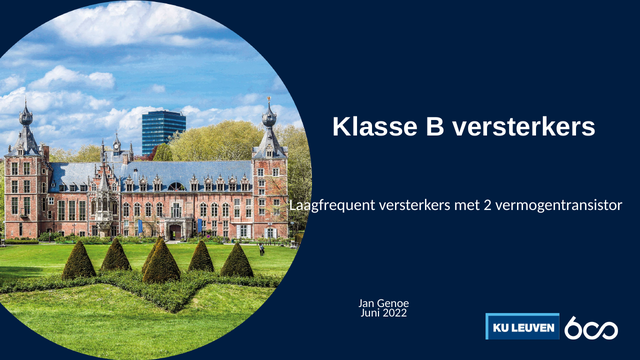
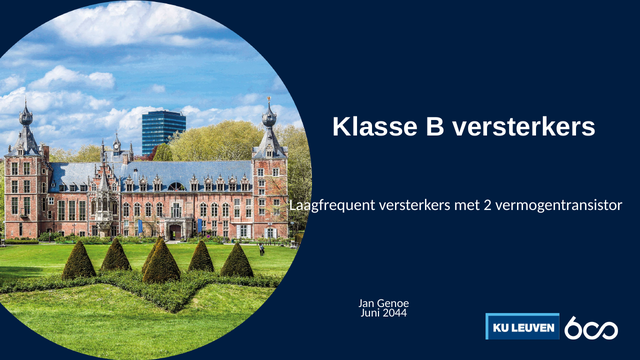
2022: 2022 -> 2044
